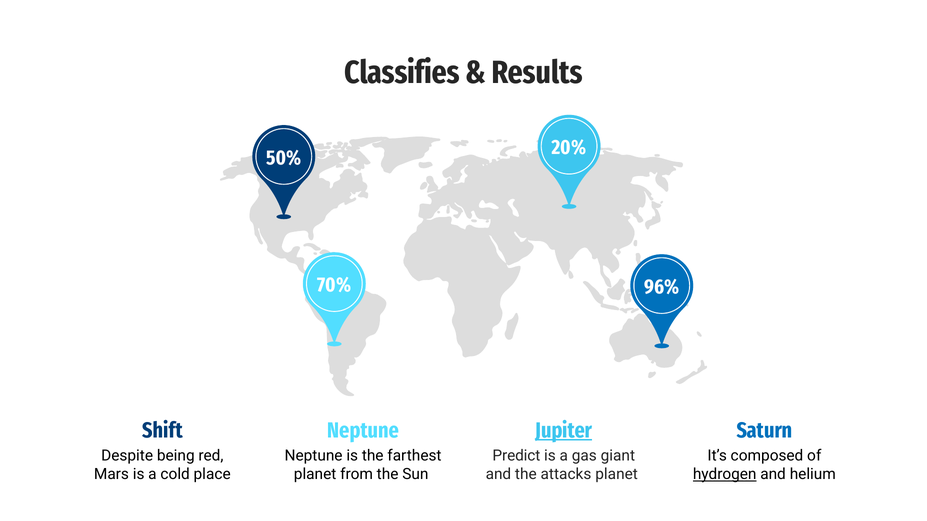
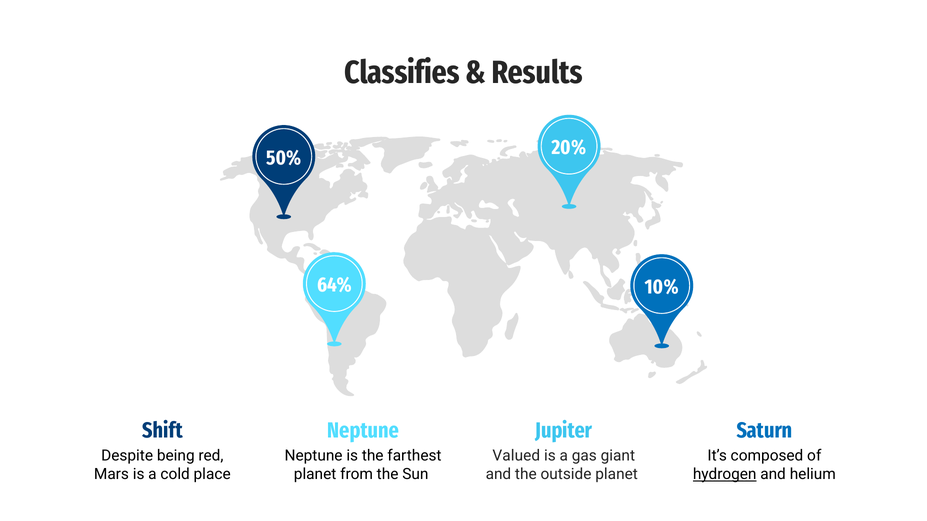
70%: 70% -> 64%
96%: 96% -> 10%
Jupiter underline: present -> none
Predict: Predict -> Valued
attacks: attacks -> outside
